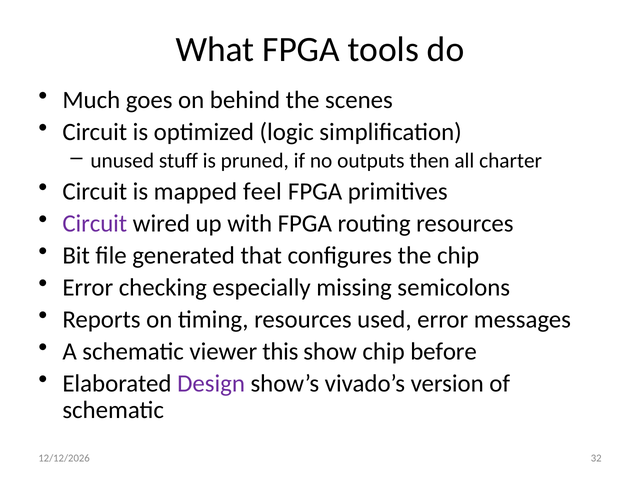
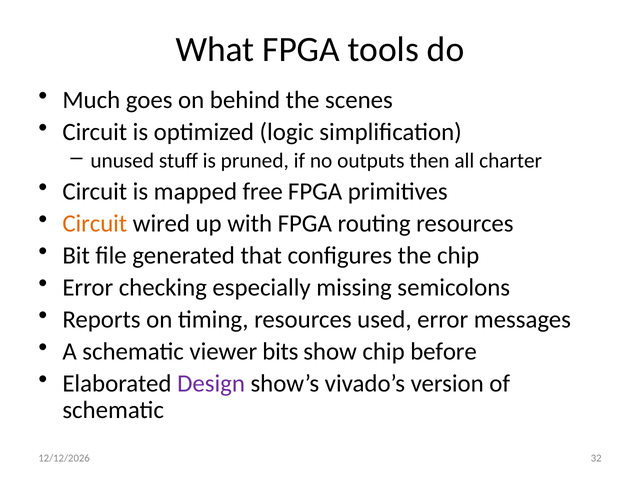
feel: feel -> free
Circuit at (95, 223) colour: purple -> orange
this: this -> bits
